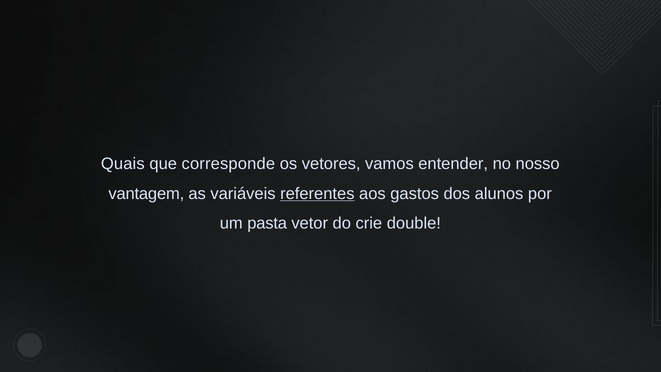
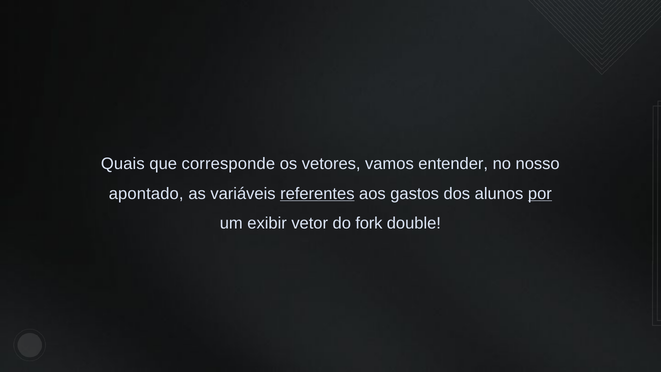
vantagem: vantagem -> apontado
por underline: none -> present
pasta: pasta -> exibir
crie: crie -> fork
